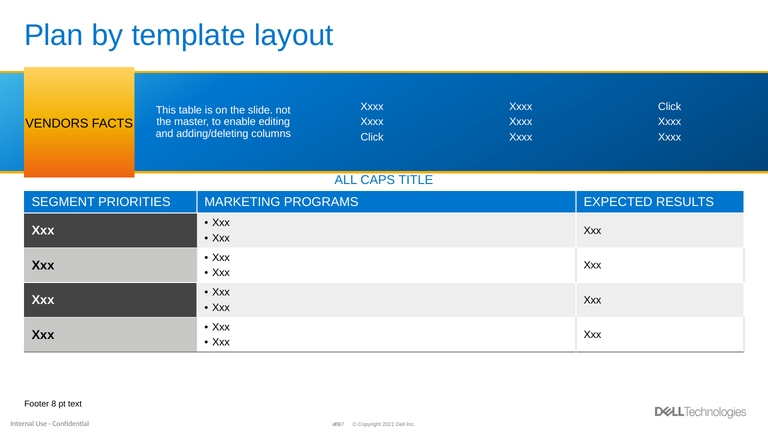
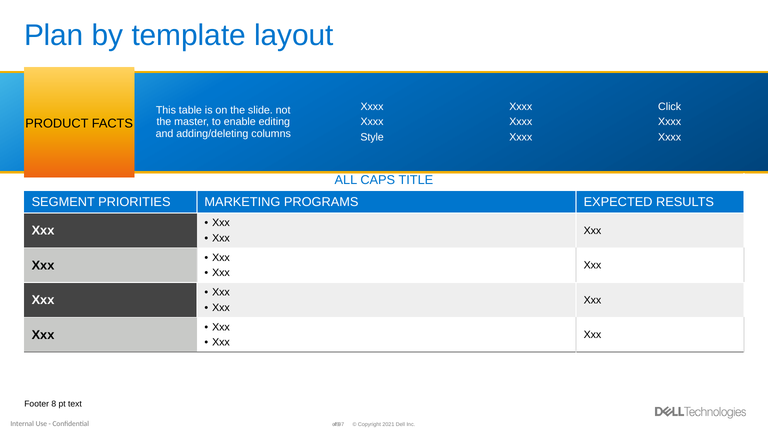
VENDORS: VENDORS -> PRODUCT
Click at (372, 137): Click -> Style
